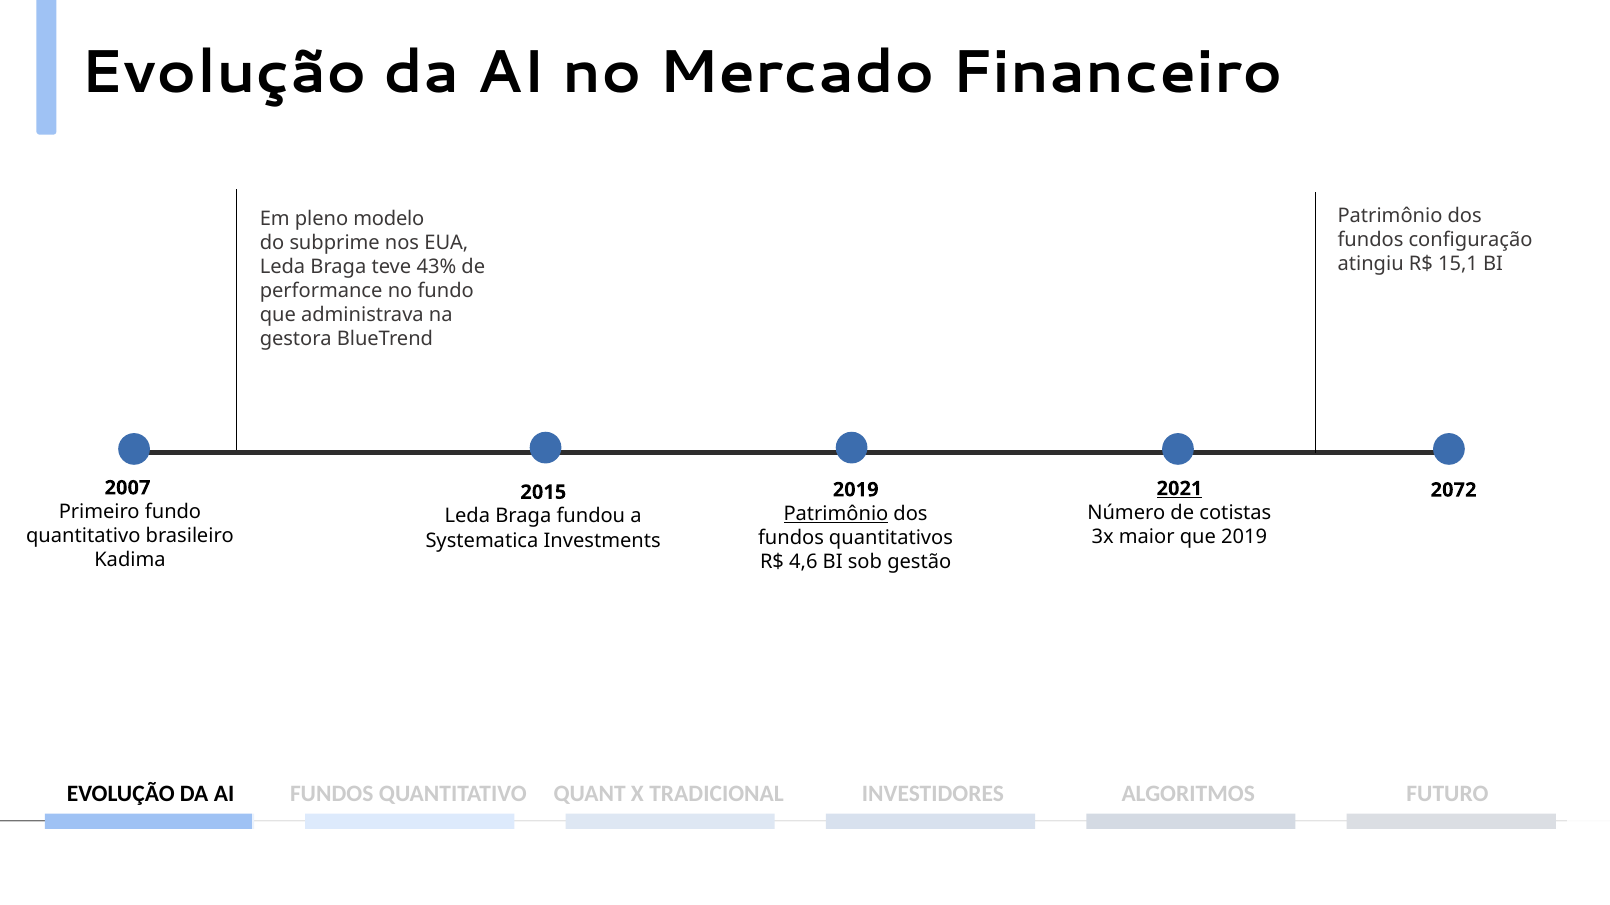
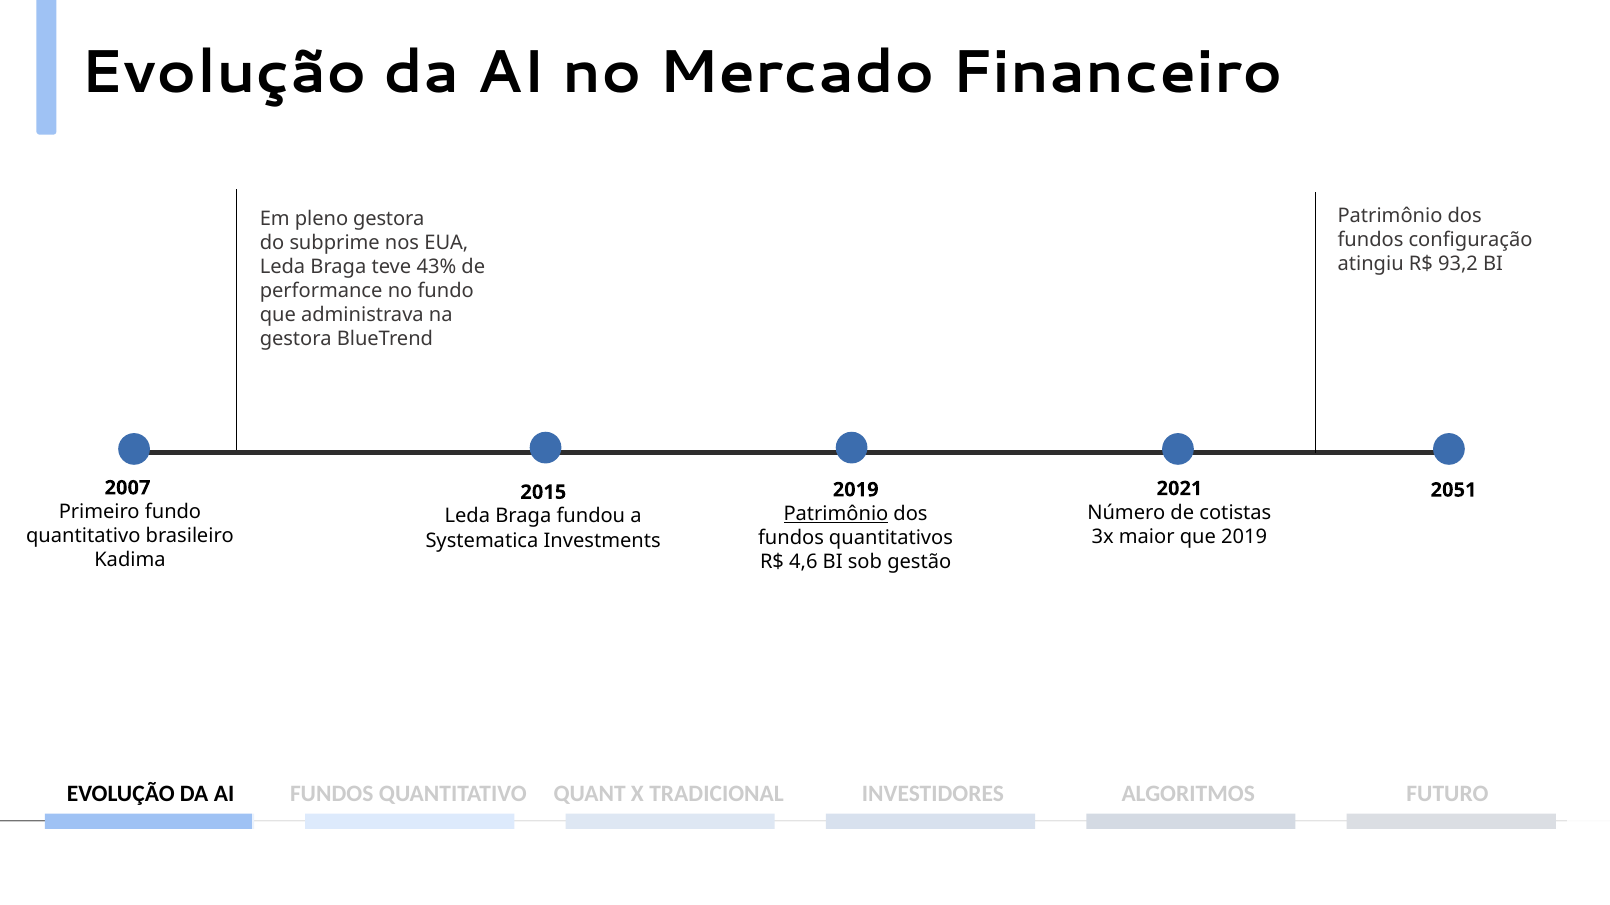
pleno modelo: modelo -> gestora
15,1: 15,1 -> 93,2
2021 underline: present -> none
2072: 2072 -> 2051
